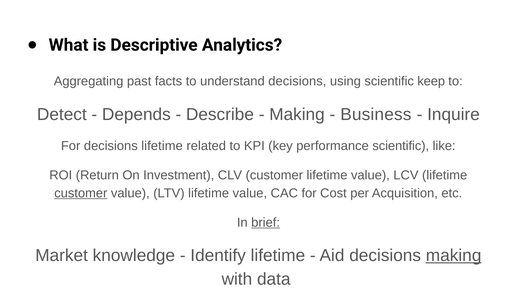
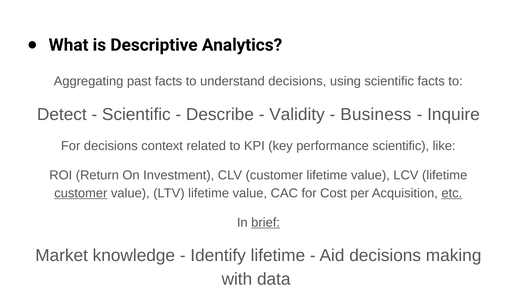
scientific keep: keep -> facts
Depends at (136, 114): Depends -> Scientific
Making at (297, 114): Making -> Validity
decisions lifetime: lifetime -> context
etc underline: none -> present
making at (454, 255) underline: present -> none
